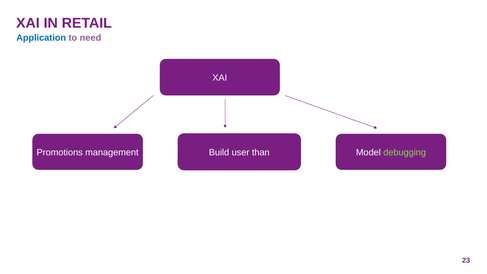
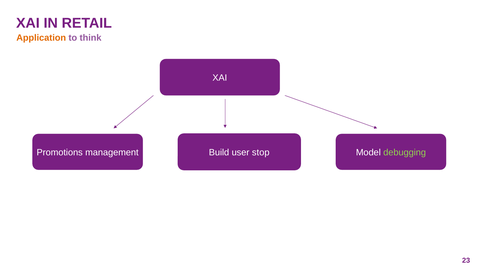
Application colour: blue -> orange
need: need -> think
than: than -> stop
